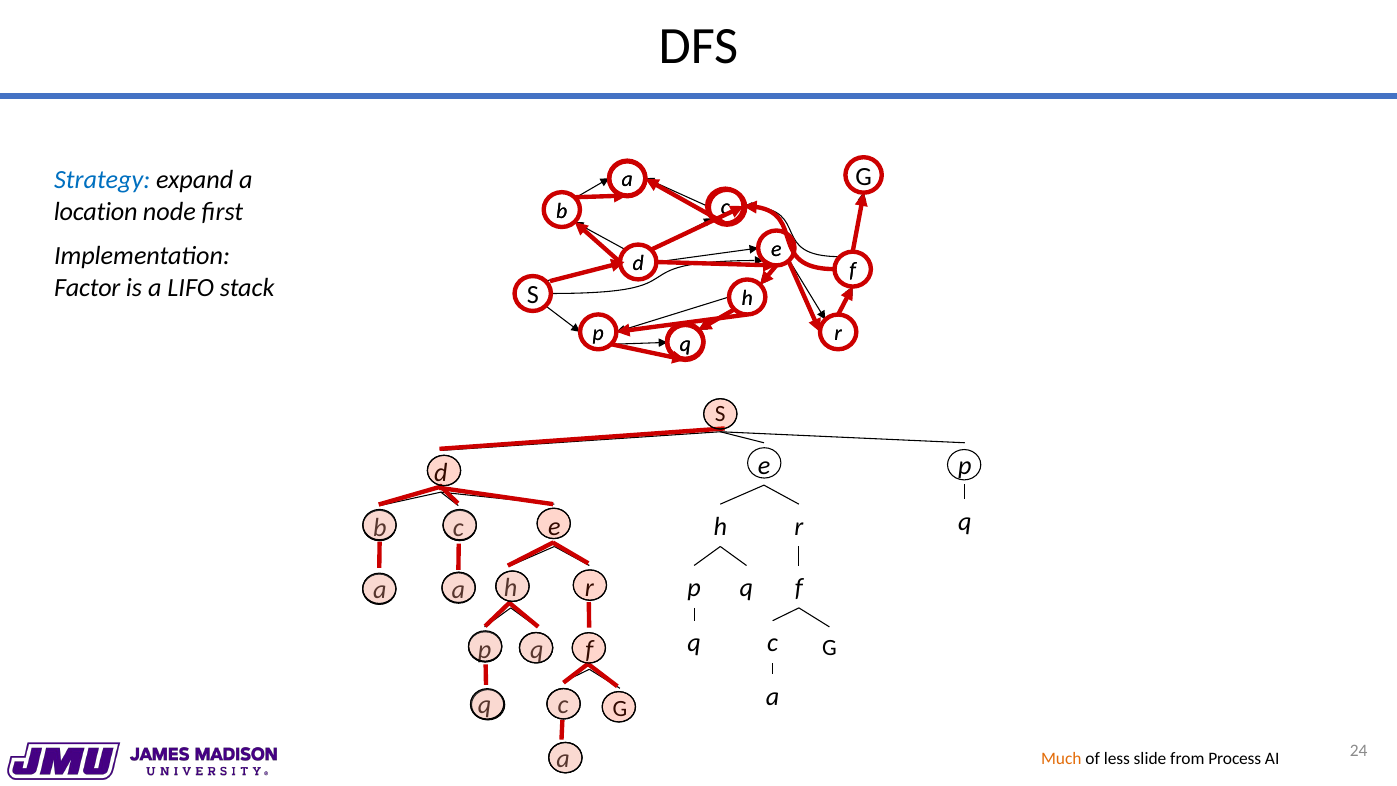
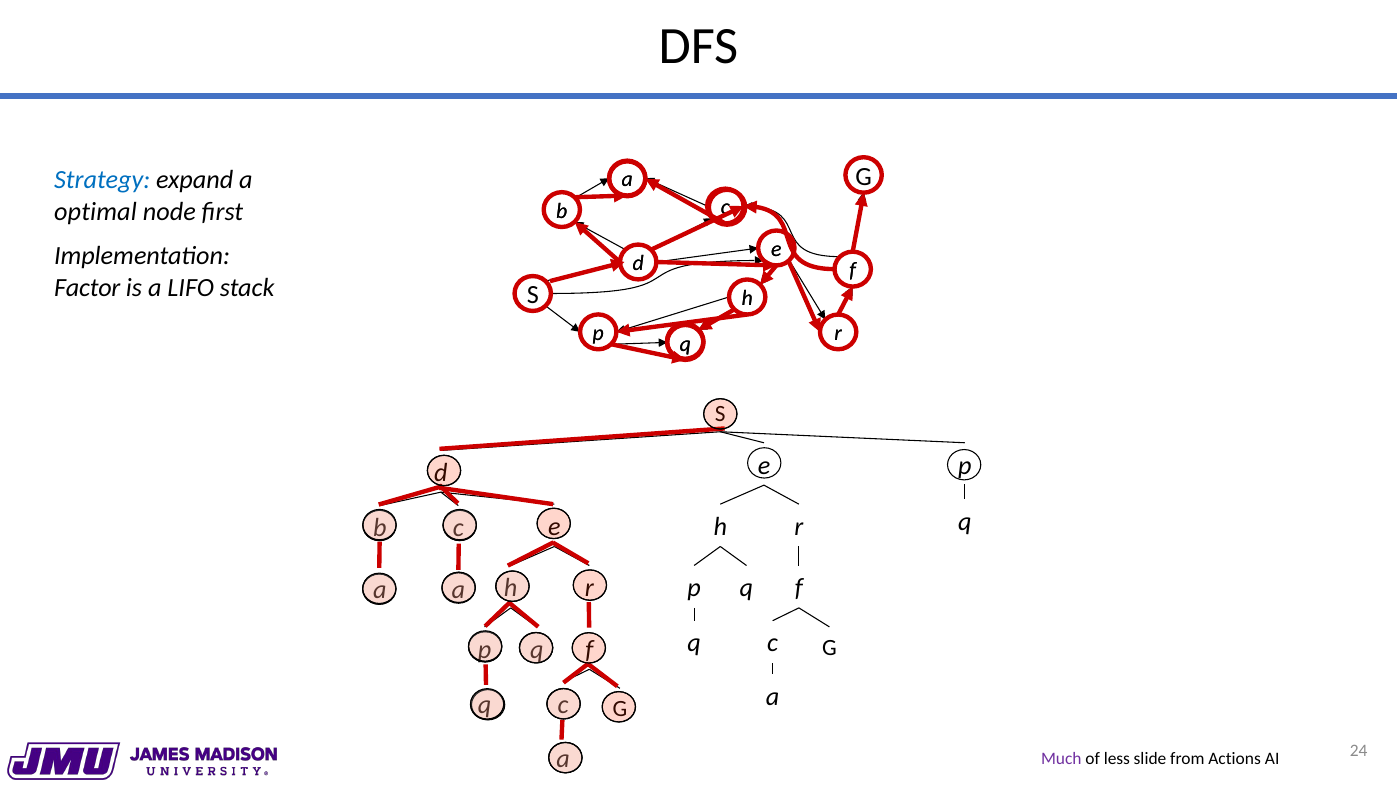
location: location -> optimal
Much colour: orange -> purple
Process: Process -> Actions
